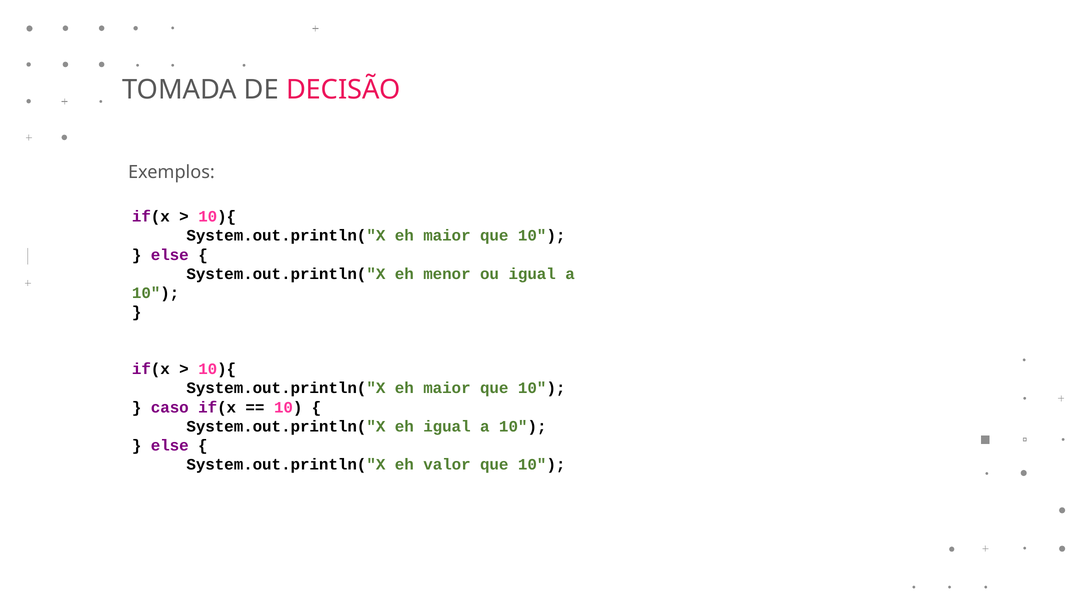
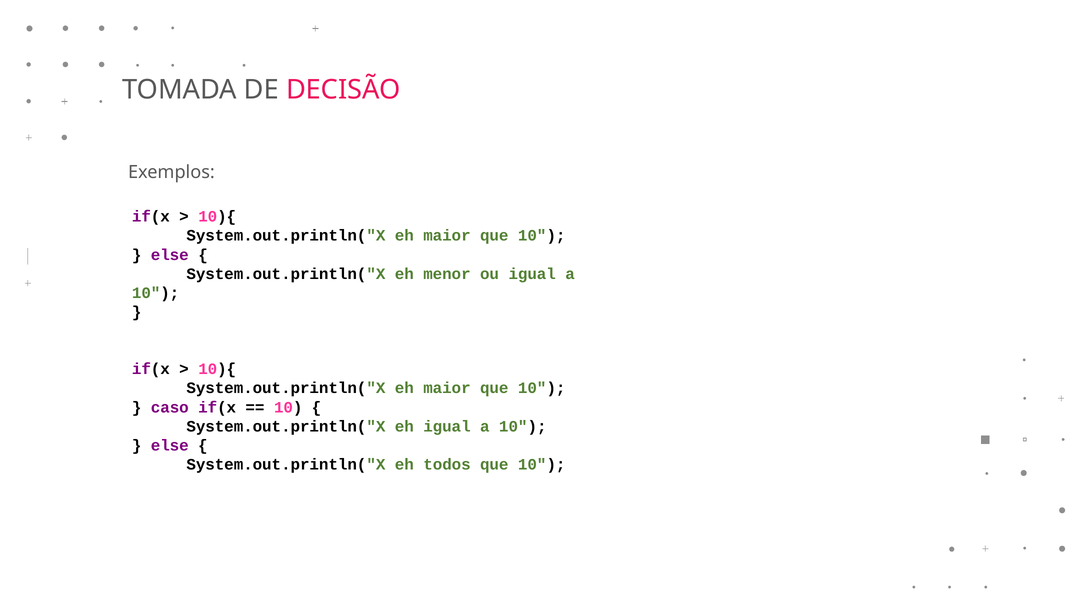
valor: valor -> todos
